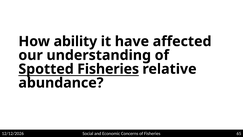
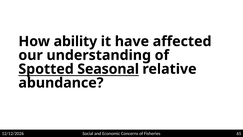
Spotted Fisheries: Fisheries -> Seasonal
